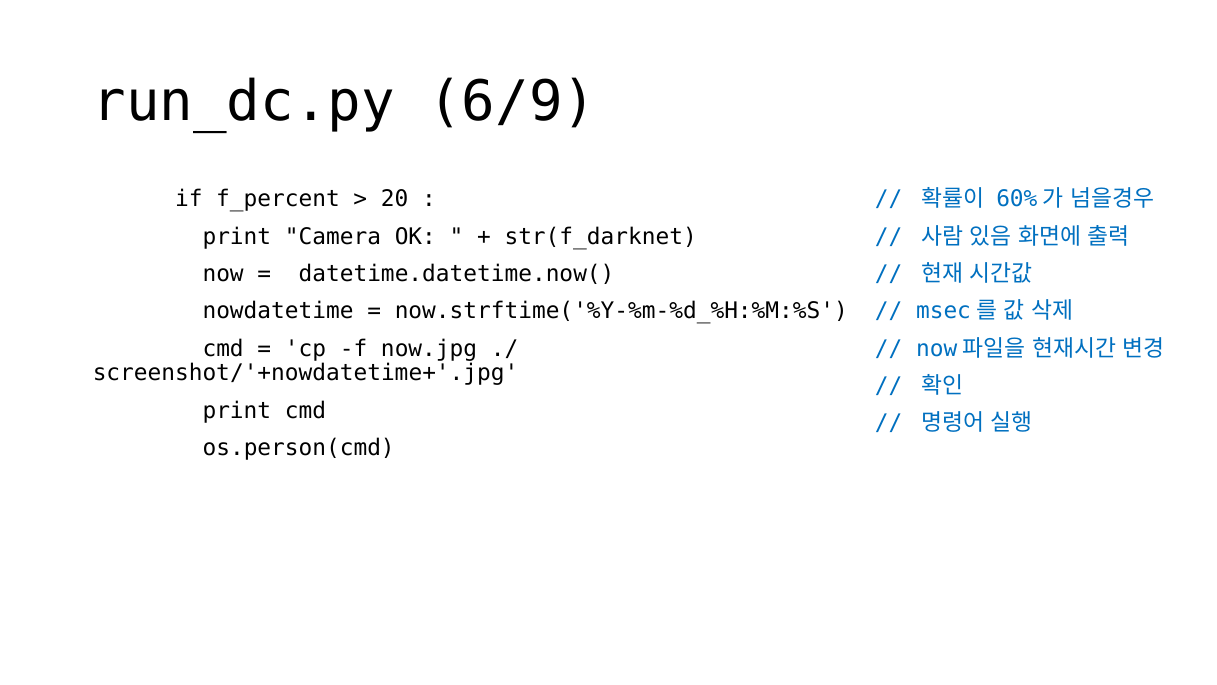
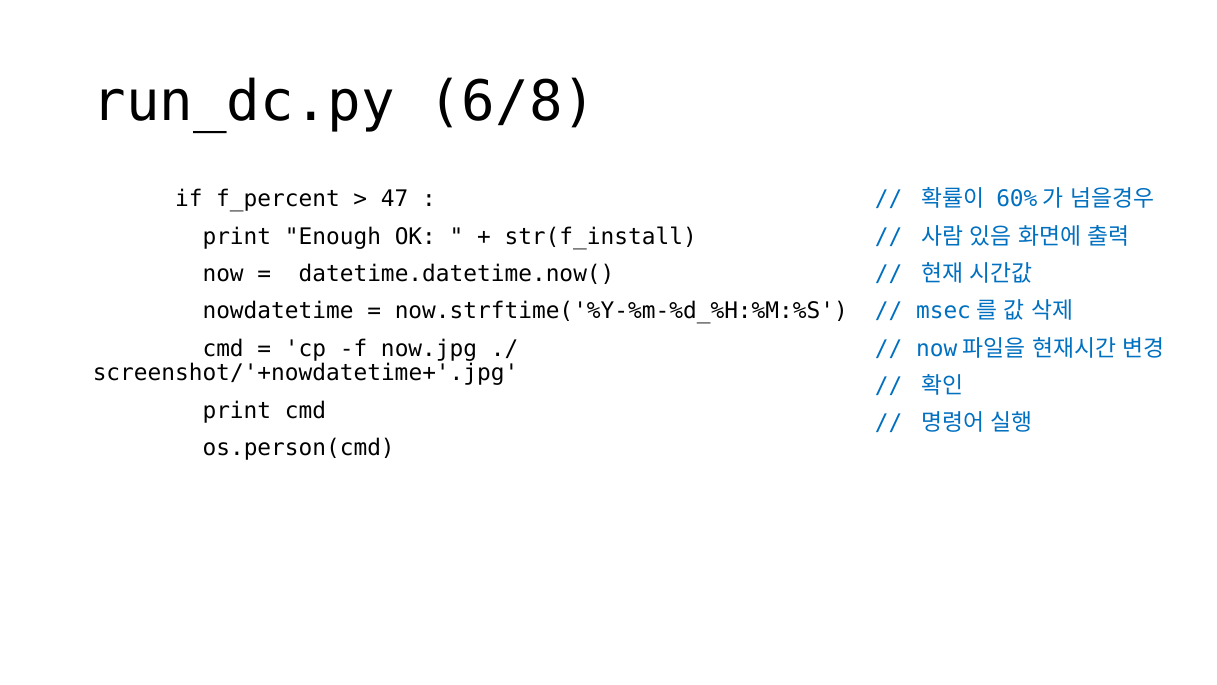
6/9: 6/9 -> 6/8
20: 20 -> 47
Camera: Camera -> Enough
str(f_darknet: str(f_darknet -> str(f_install
